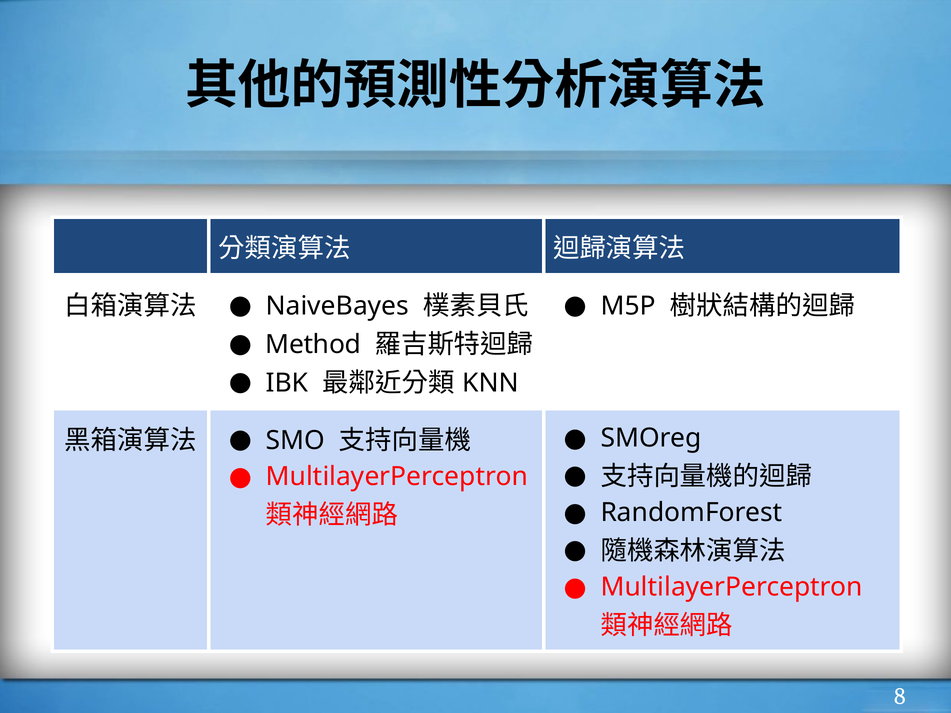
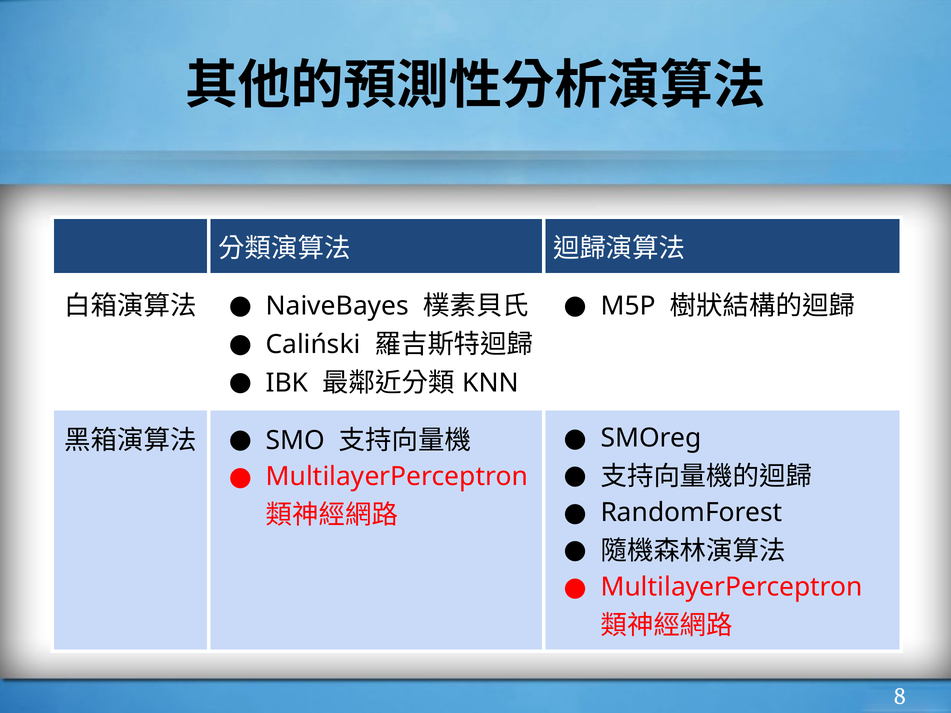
Method: Method -> Caliński
